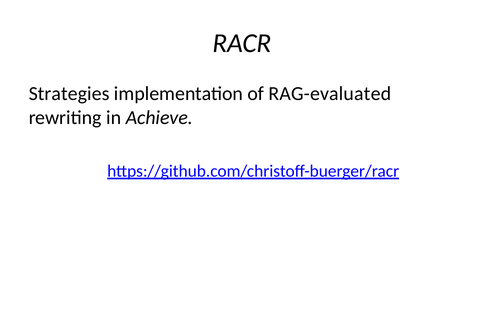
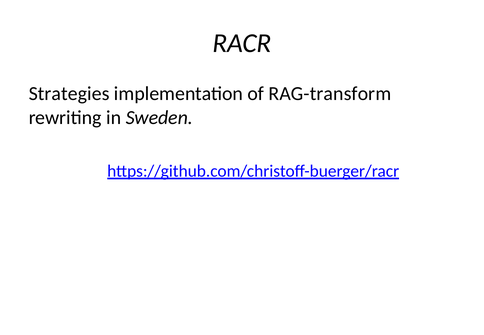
RAG-evaluated: RAG-evaluated -> RAG-transform
Achieve: Achieve -> Sweden
